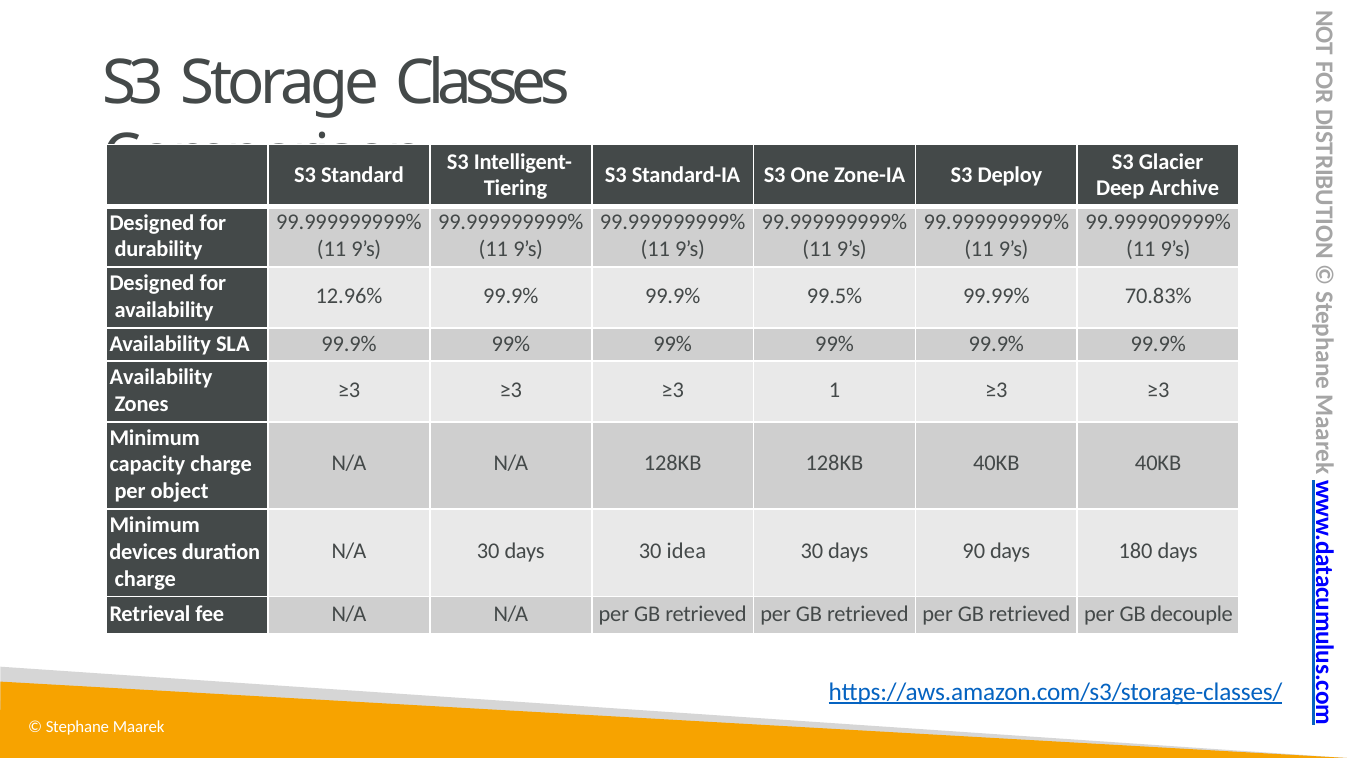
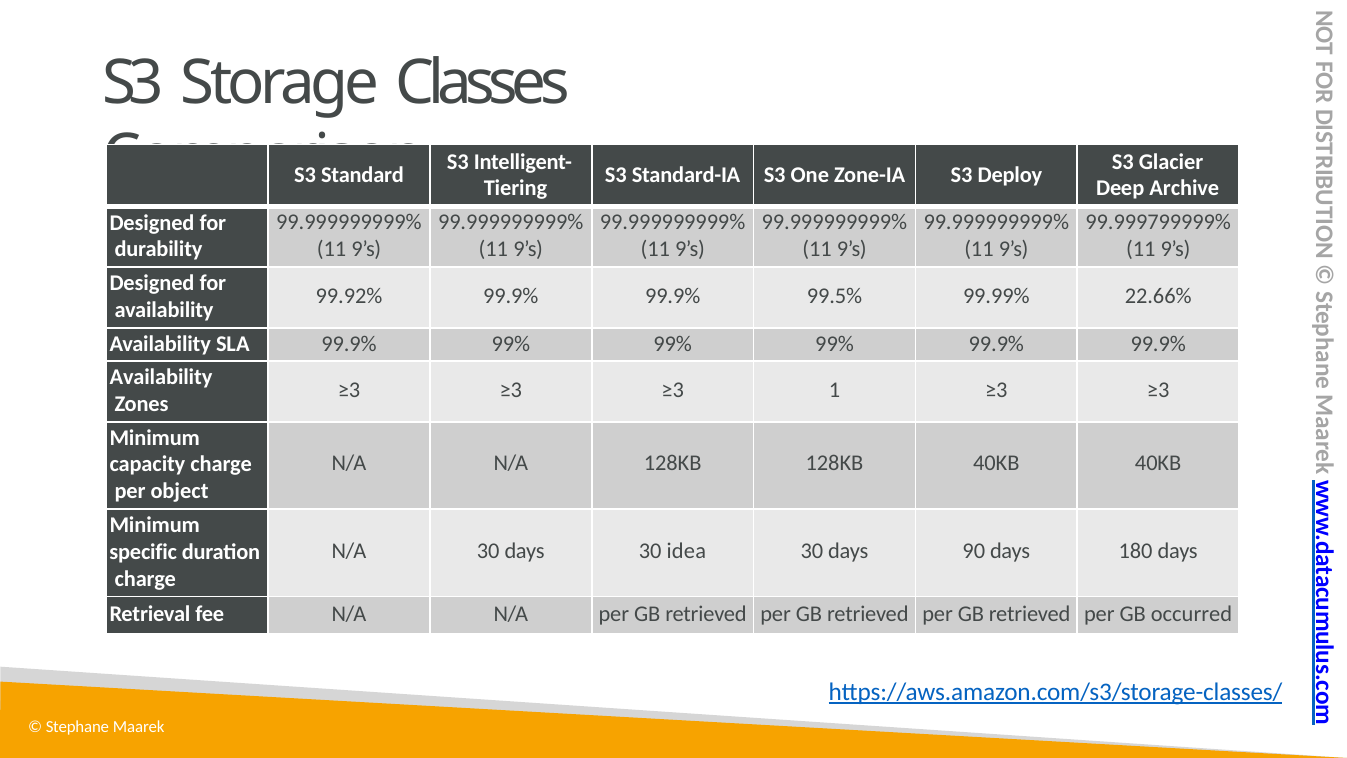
99.999909999%: 99.999909999% -> 99.999799999%
12.96%: 12.96% -> 99.92%
70.83%: 70.83% -> 22.66%
devices: devices -> specific
decouple: decouple -> occurred
